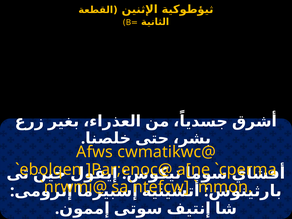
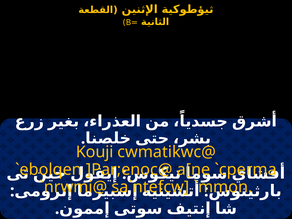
Afws: Afws -> Kouji
